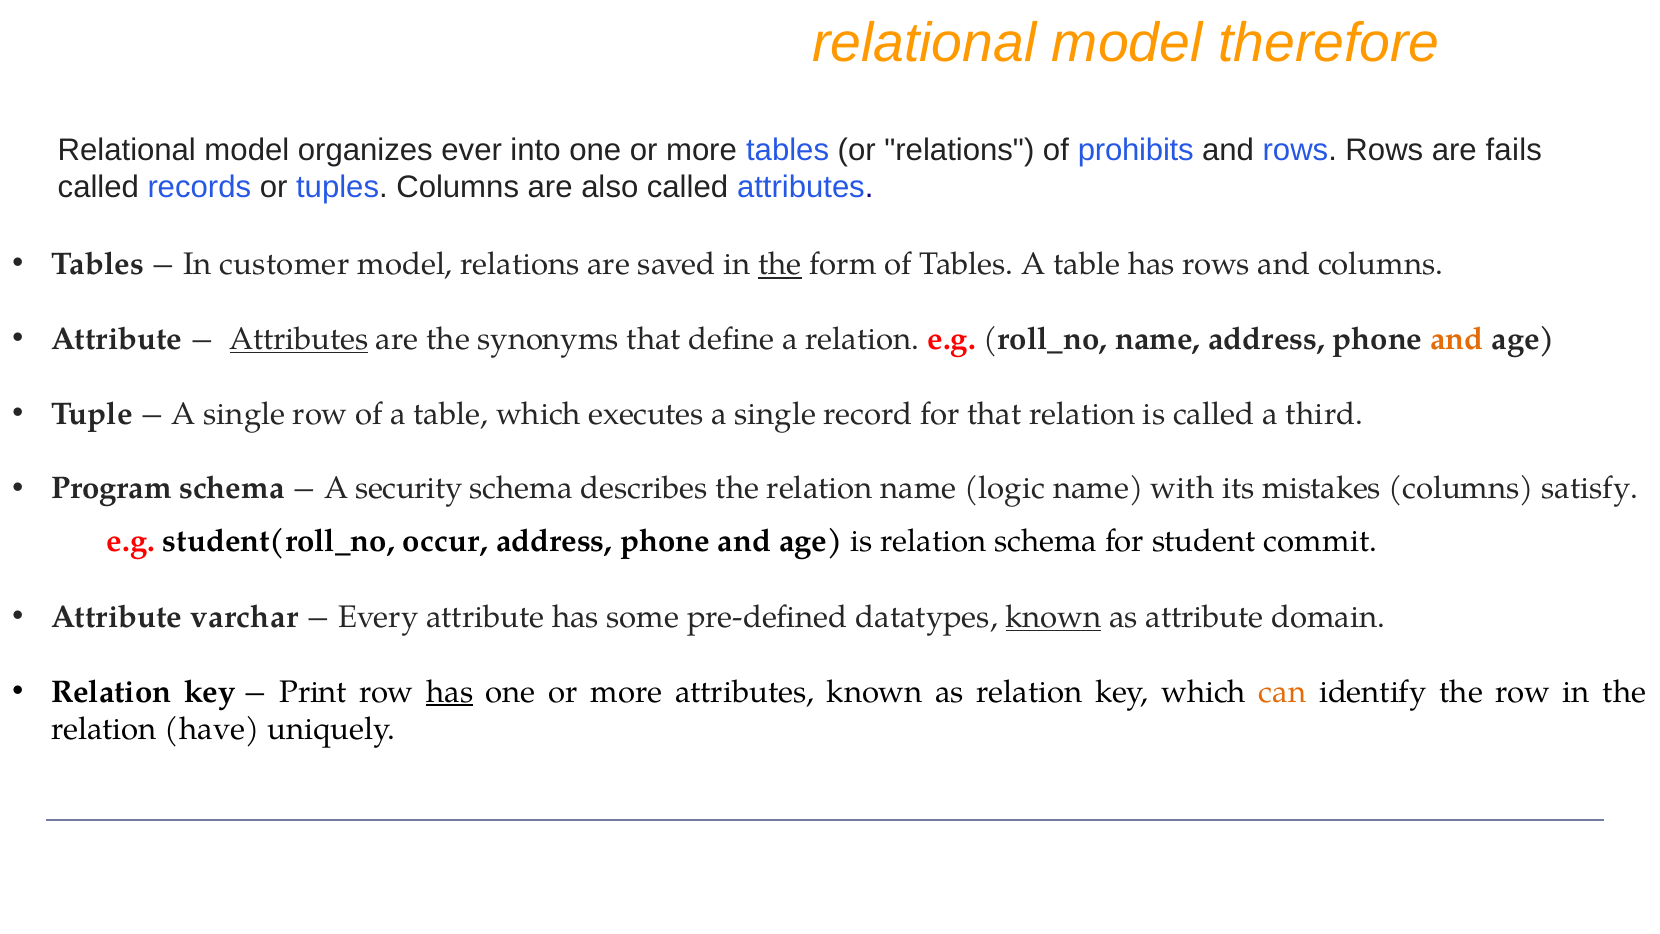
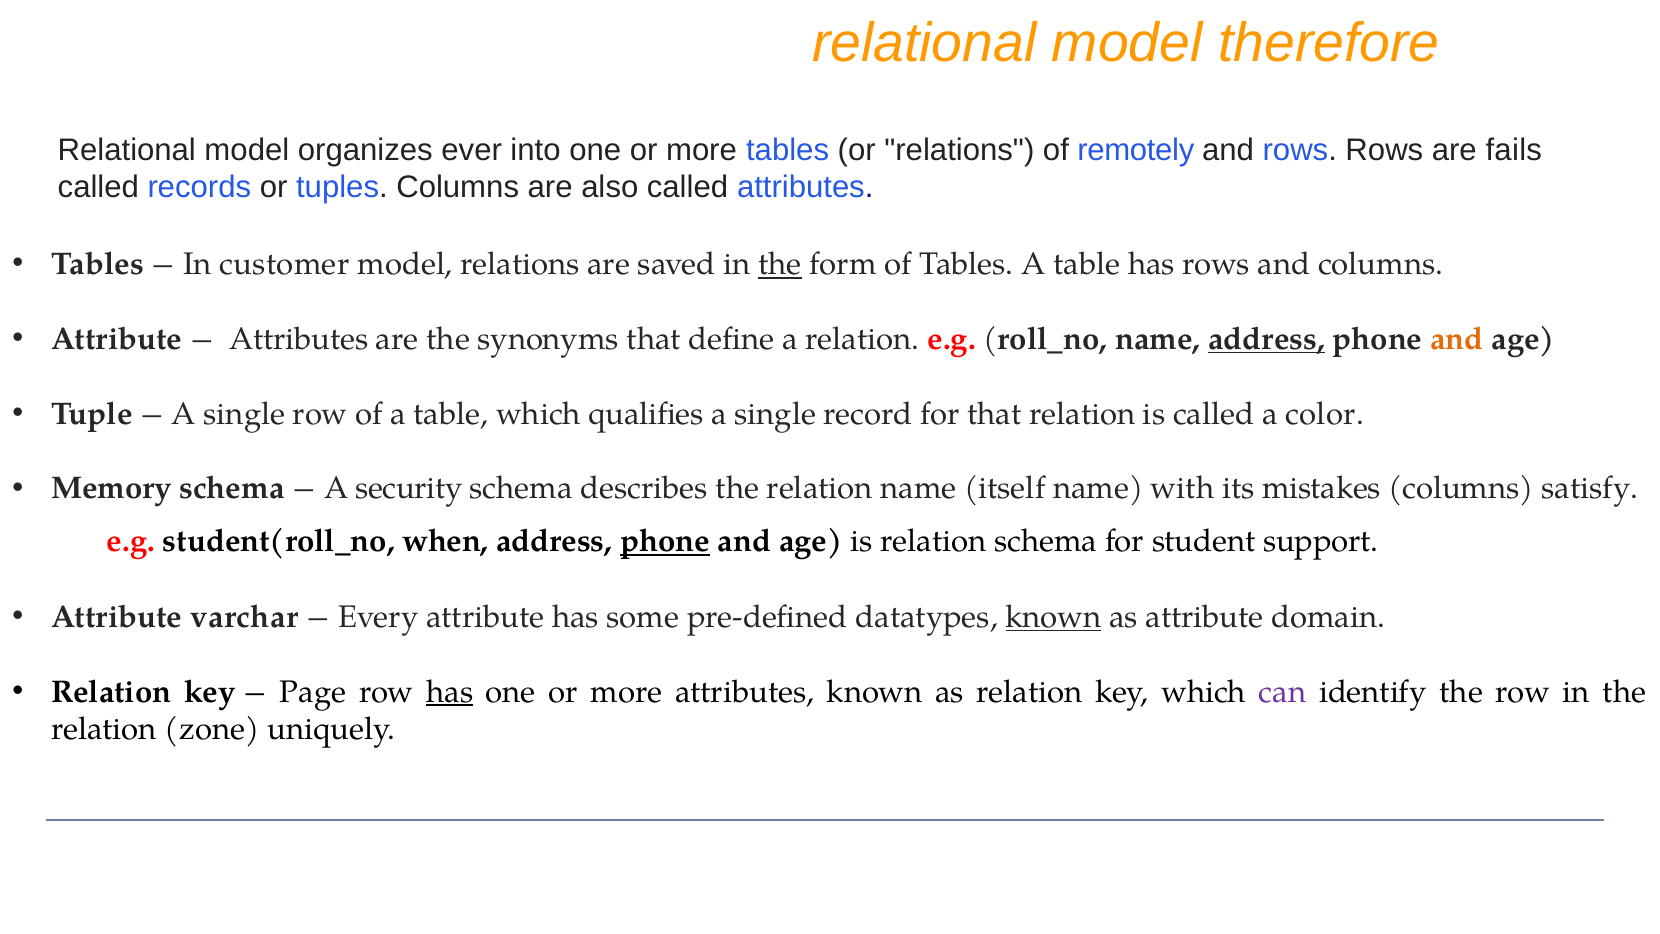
prohibits: prohibits -> remotely
Attributes at (299, 339) underline: present -> none
address at (1267, 339) underline: none -> present
executes: executes -> qualifies
third: third -> color
Program: Program -> Memory
logic: logic -> itself
occur: occur -> when
phone at (665, 542) underline: none -> present
commit: commit -> support
Print: Print -> Page
can colour: orange -> purple
have: have -> zone
